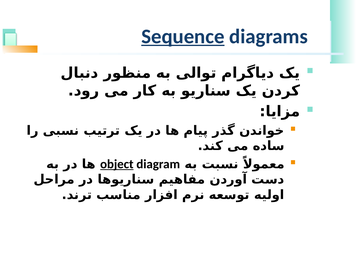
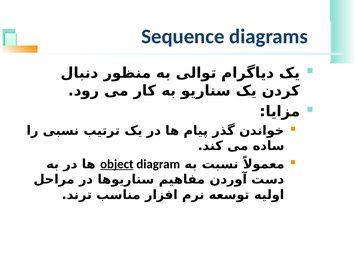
Sequence underline: present -> none
